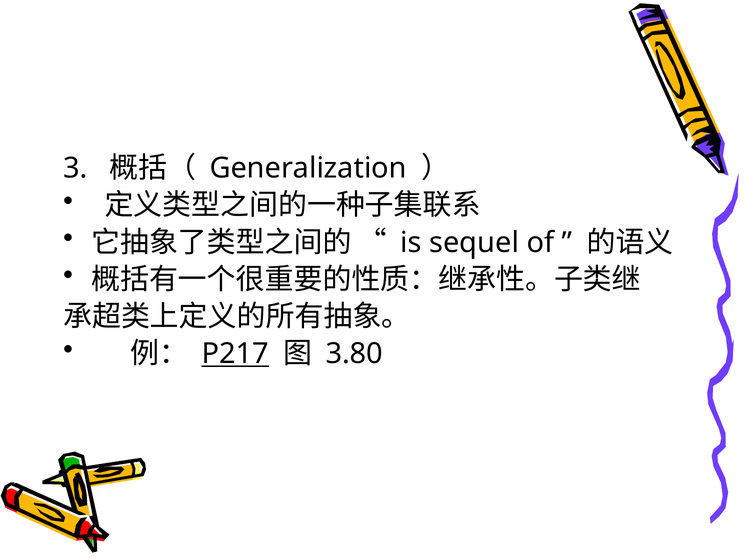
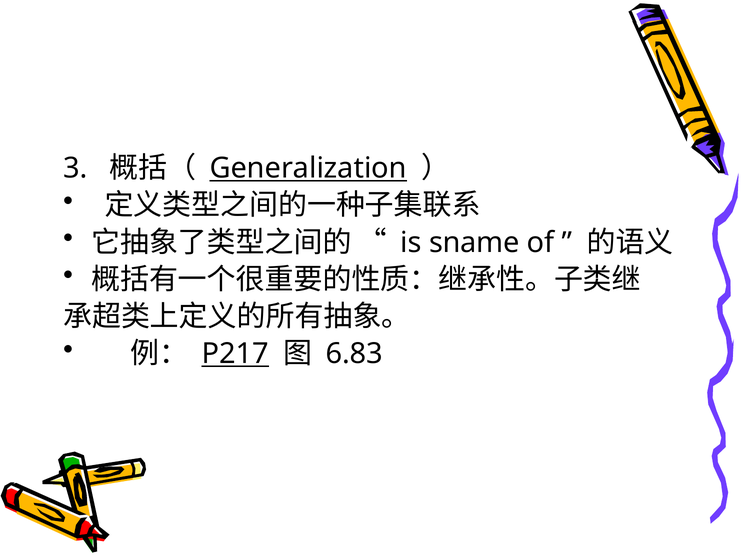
Generalization underline: none -> present
sequel: sequel -> sname
3.80: 3.80 -> 6.83
